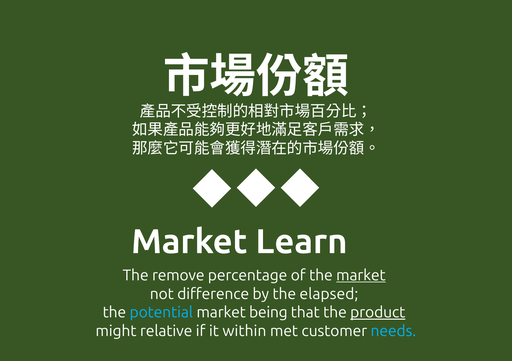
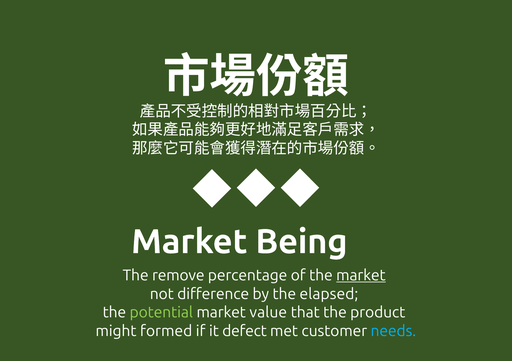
Learn: Learn -> Being
potential colour: light blue -> light green
being: being -> value
product underline: present -> none
relative: relative -> formed
within: within -> defect
